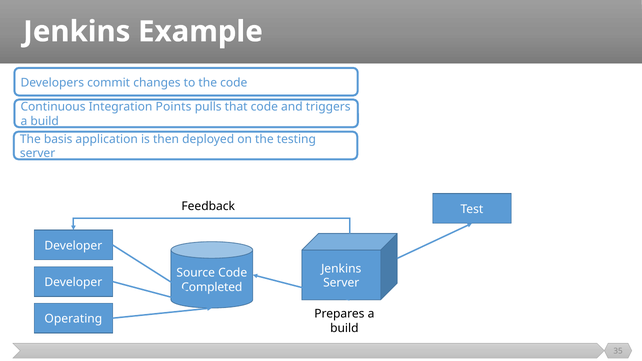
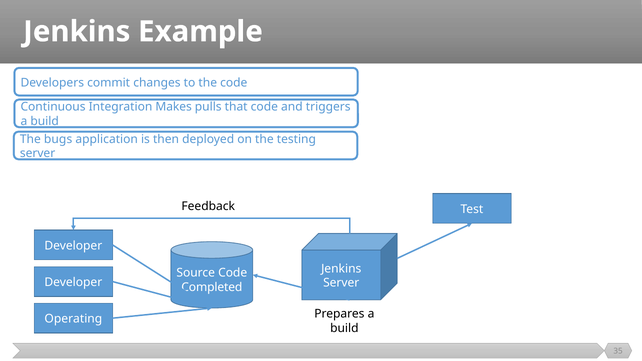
Points: Points -> Makes
basis: basis -> bugs
